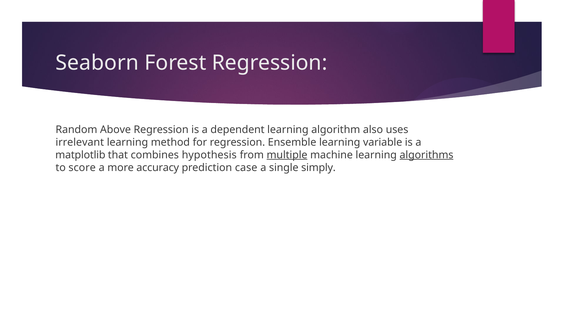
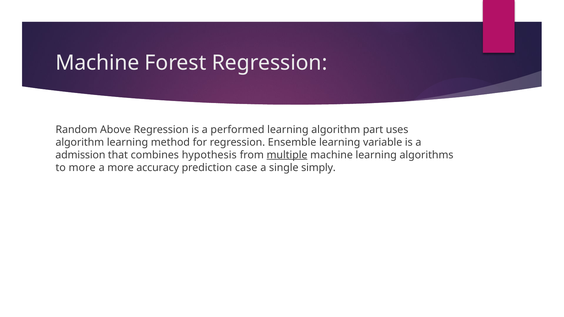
Seaborn at (97, 63): Seaborn -> Machine
dependent: dependent -> performed
also: also -> part
irrelevant at (80, 142): irrelevant -> algorithm
matplotlib: matplotlib -> admission
algorithms underline: present -> none
to score: score -> more
